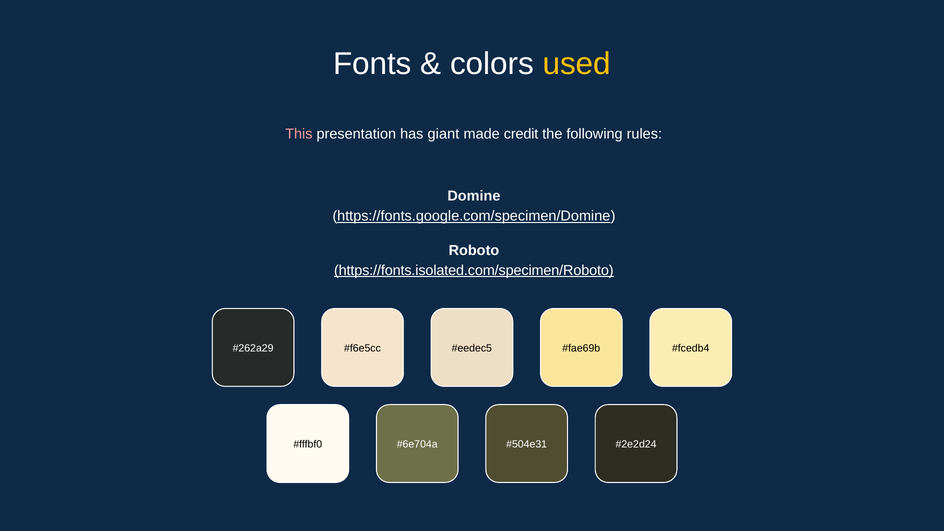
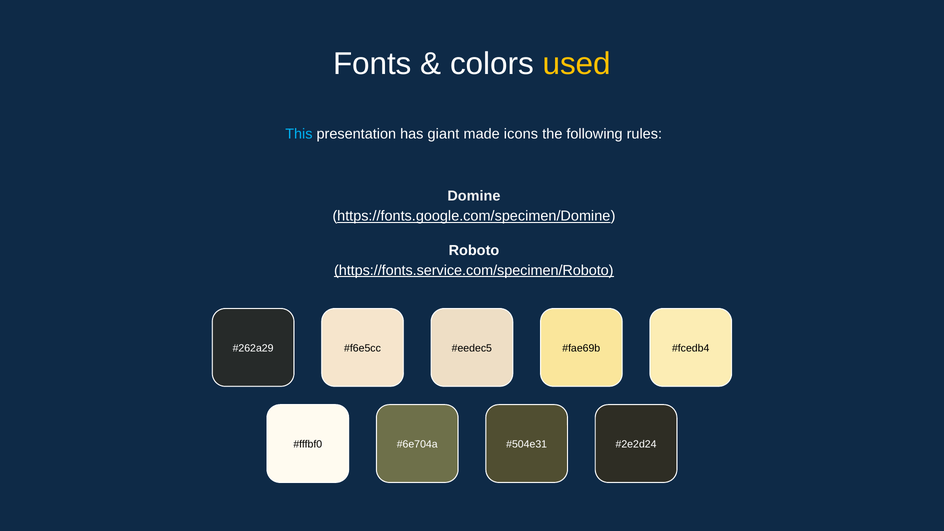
This colour: pink -> light blue
credit: credit -> icons
https://fonts.isolated.com/specimen/Roboto: https://fonts.isolated.com/specimen/Roboto -> https://fonts.service.com/specimen/Roboto
